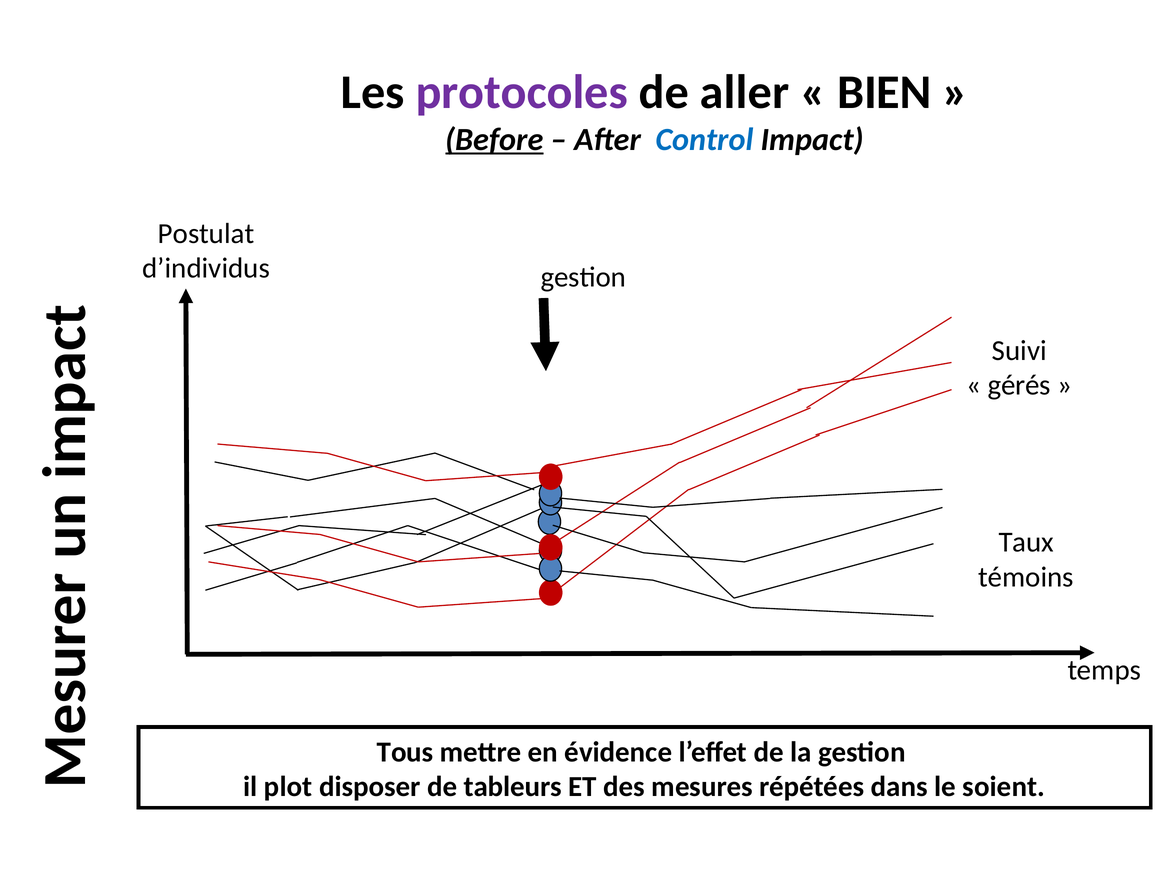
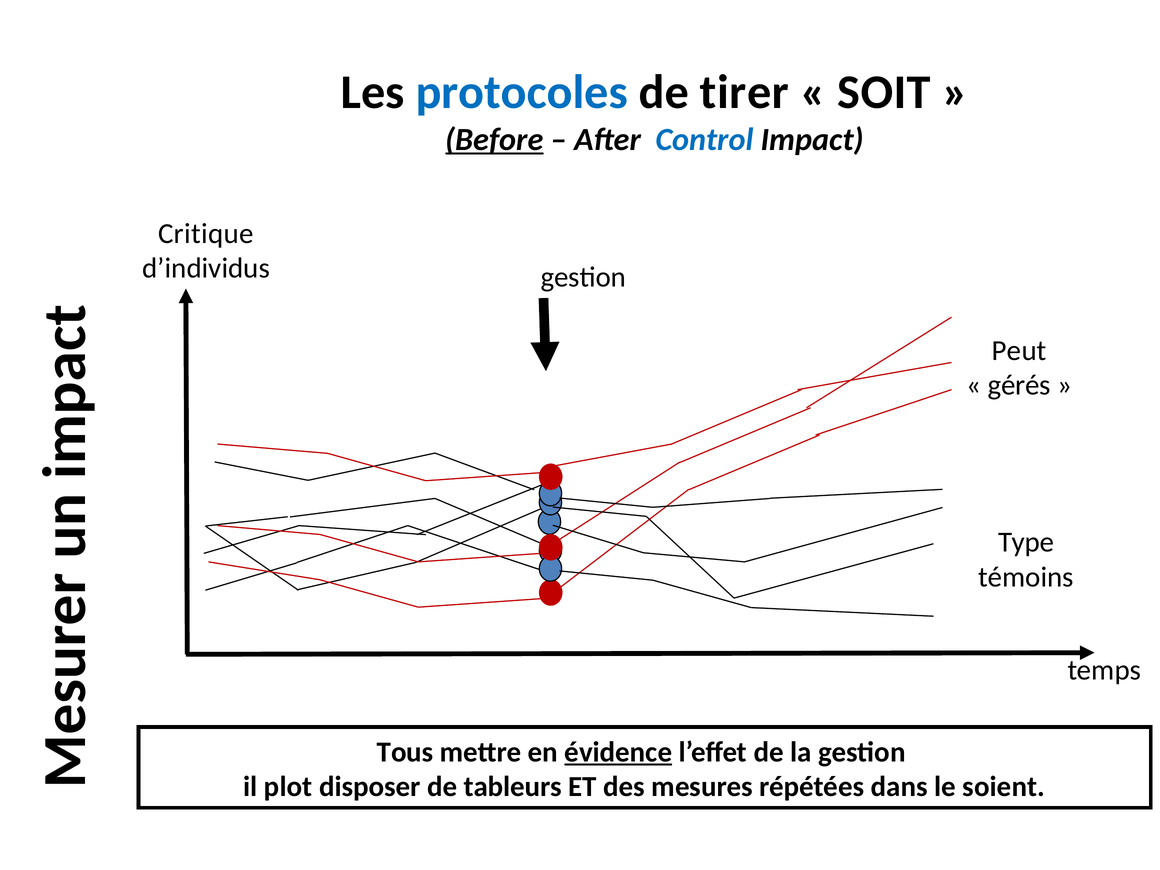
protocoles colour: purple -> blue
aller: aller -> tirer
BIEN: BIEN -> SOIT
Postulat: Postulat -> Critique
Suivi: Suivi -> Peut
Taux: Taux -> Type
évidence underline: none -> present
